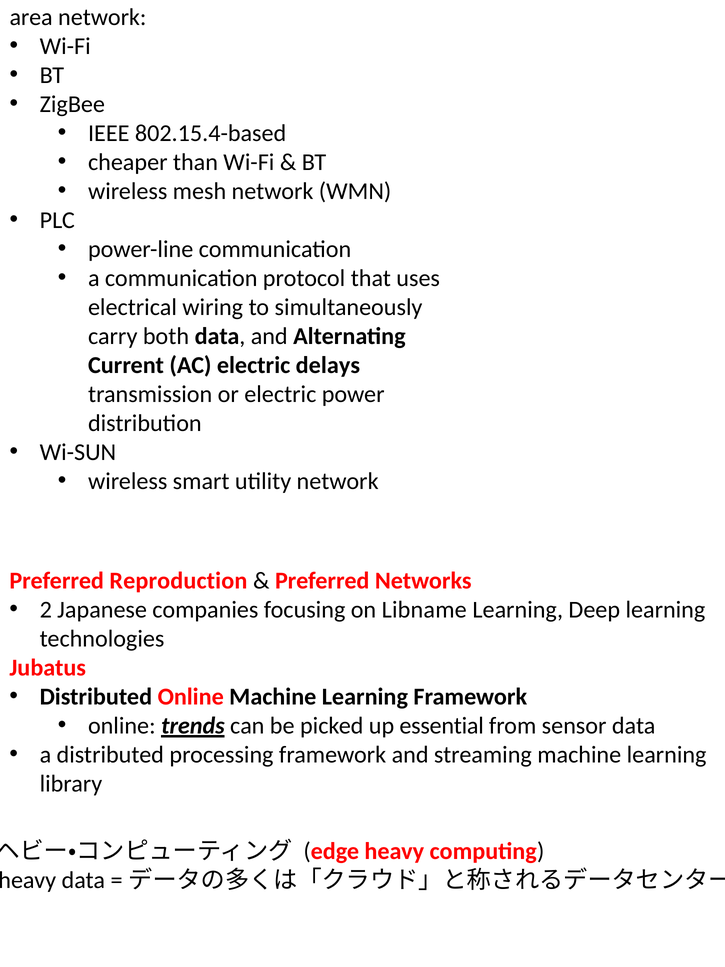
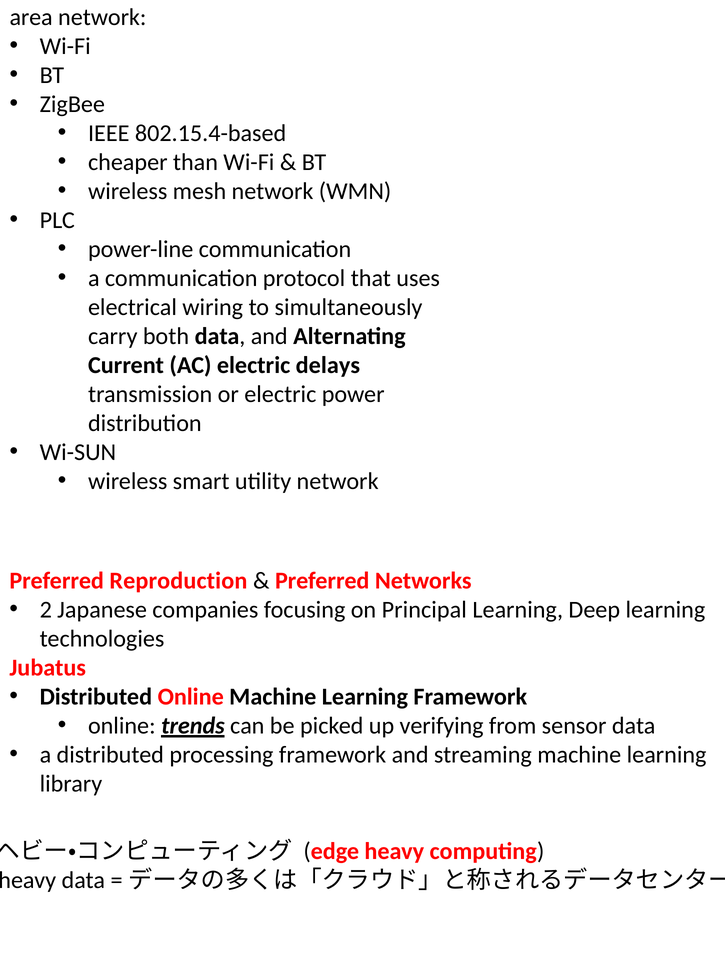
Libname: Libname -> Principal
essential: essential -> verifying
